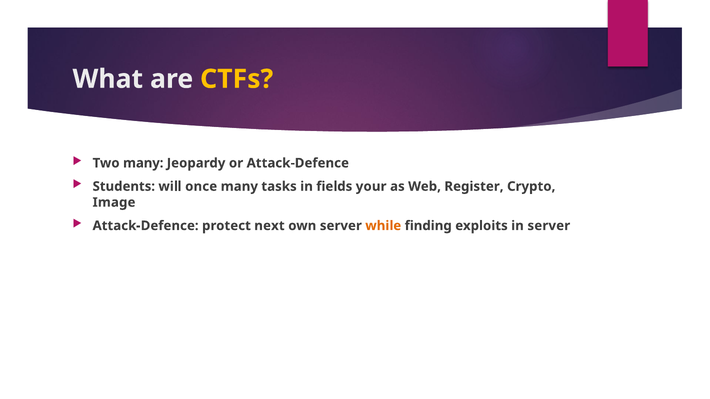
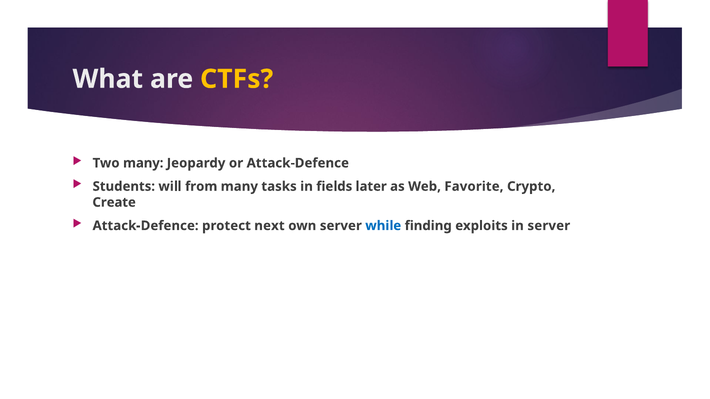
once: once -> from
your: your -> later
Register: Register -> Favorite
Image: Image -> Create
while colour: orange -> blue
